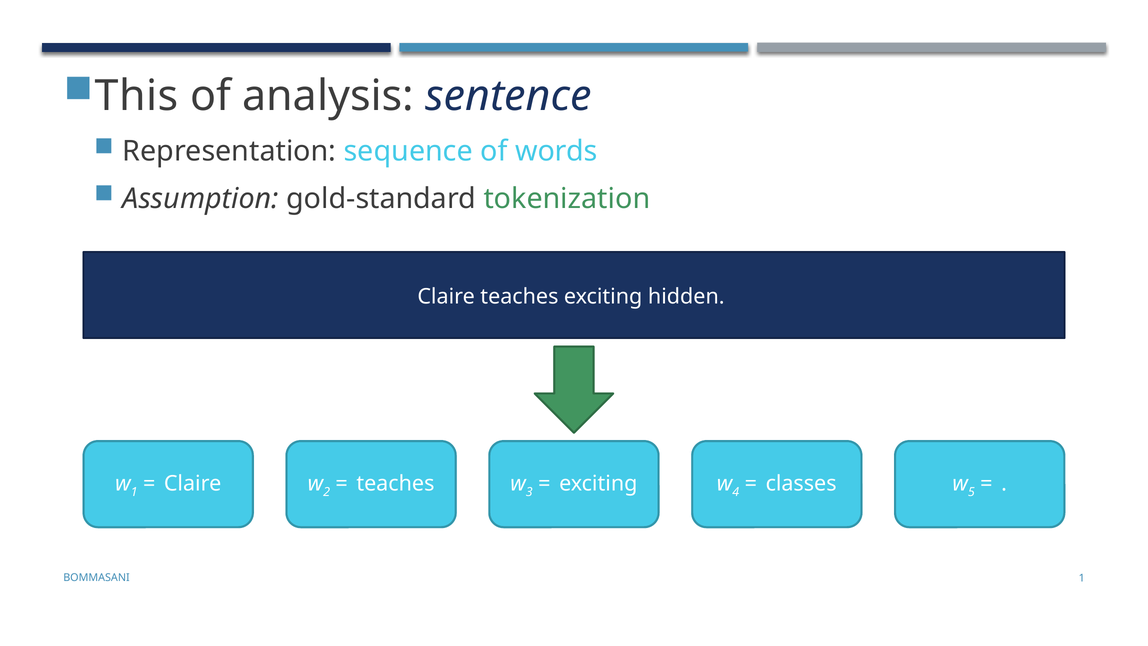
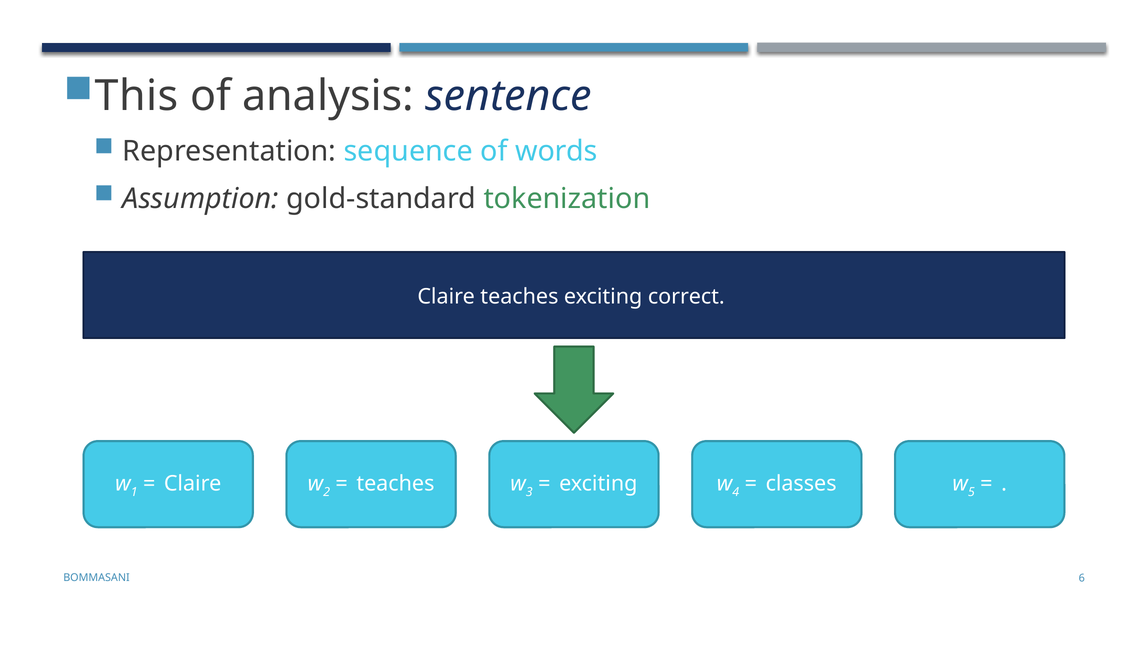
hidden: hidden -> correct
BOMMASANI 1: 1 -> 6
